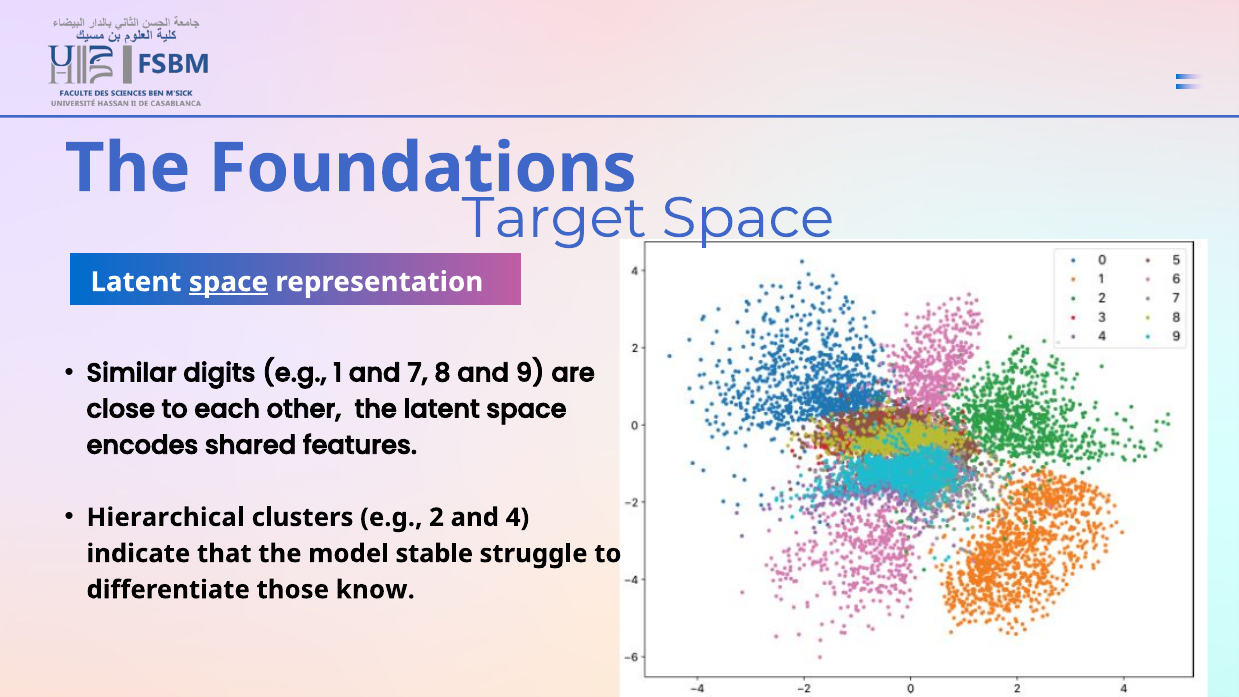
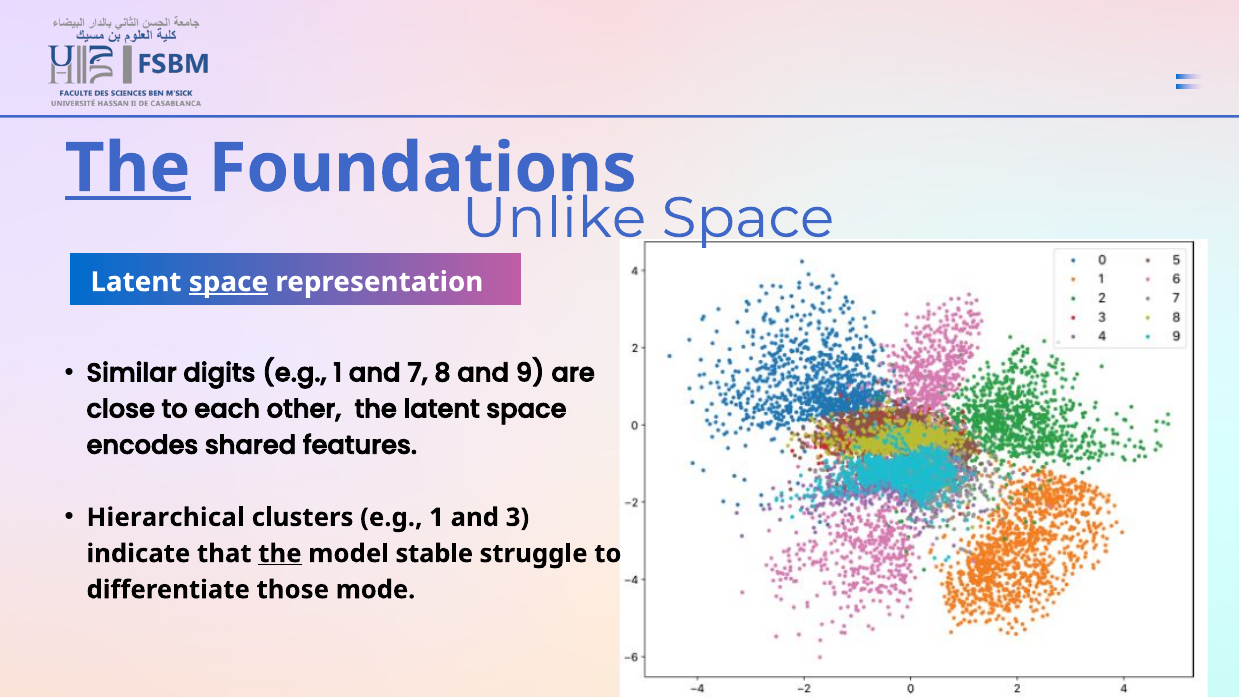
The at (128, 168) underline: none -> present
Target: Target -> Unlike
clusters e.g 2: 2 -> 1
4: 4 -> 3
the at (280, 554) underline: none -> present
know: know -> mode
